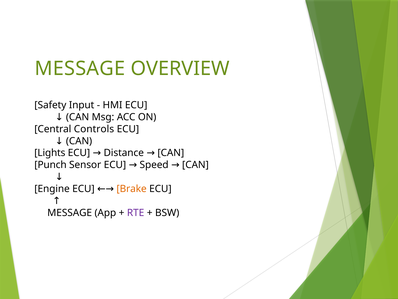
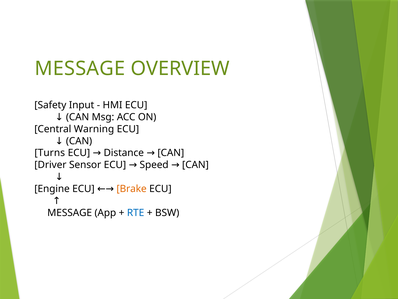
Controls: Controls -> Warning
Lights: Lights -> Turns
Punch: Punch -> Driver
RTE colour: purple -> blue
